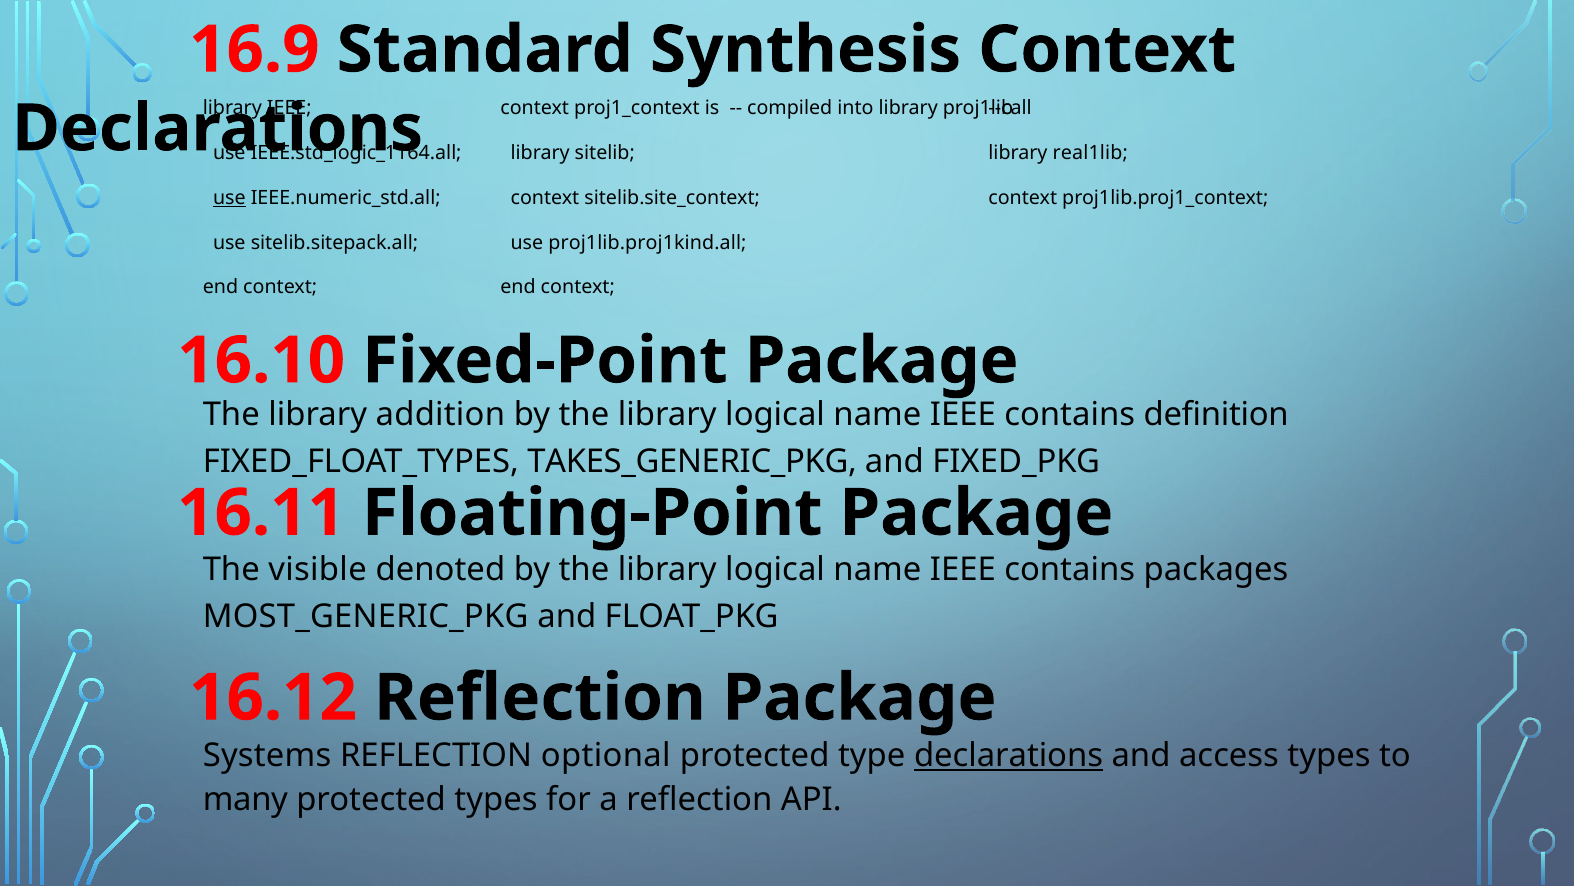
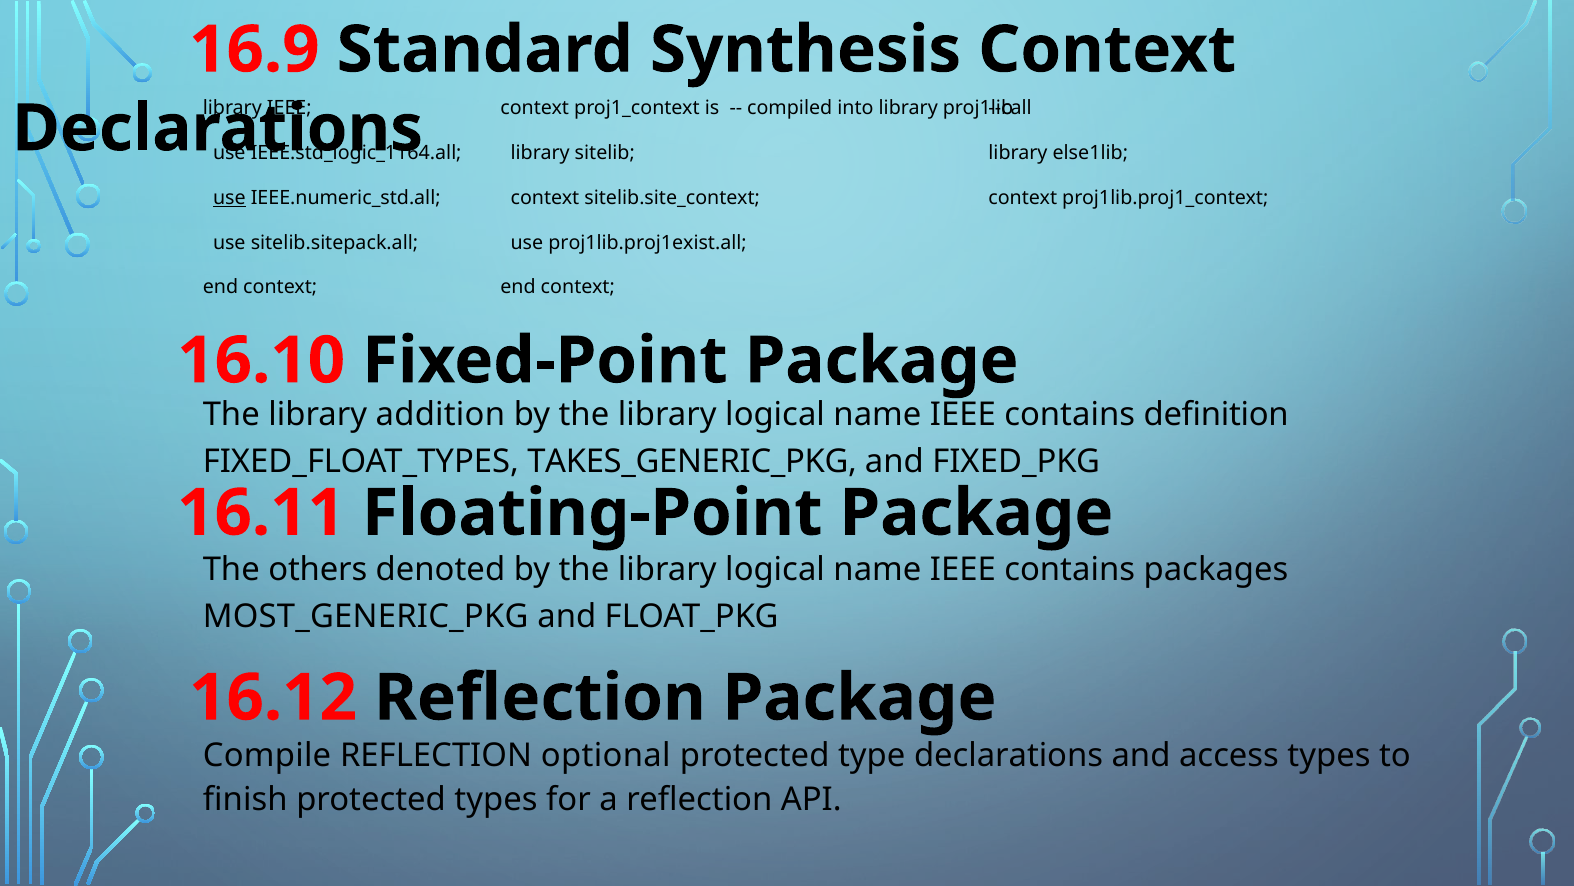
real1lib: real1lib -> else1lib
proj1lib.proj1kind.all: proj1lib.proj1kind.all -> proj1lib.proj1exist.all
visible: visible -> others
Systems: Systems -> Compile
declarations at (1009, 755) underline: present -> none
many: many -> finish
